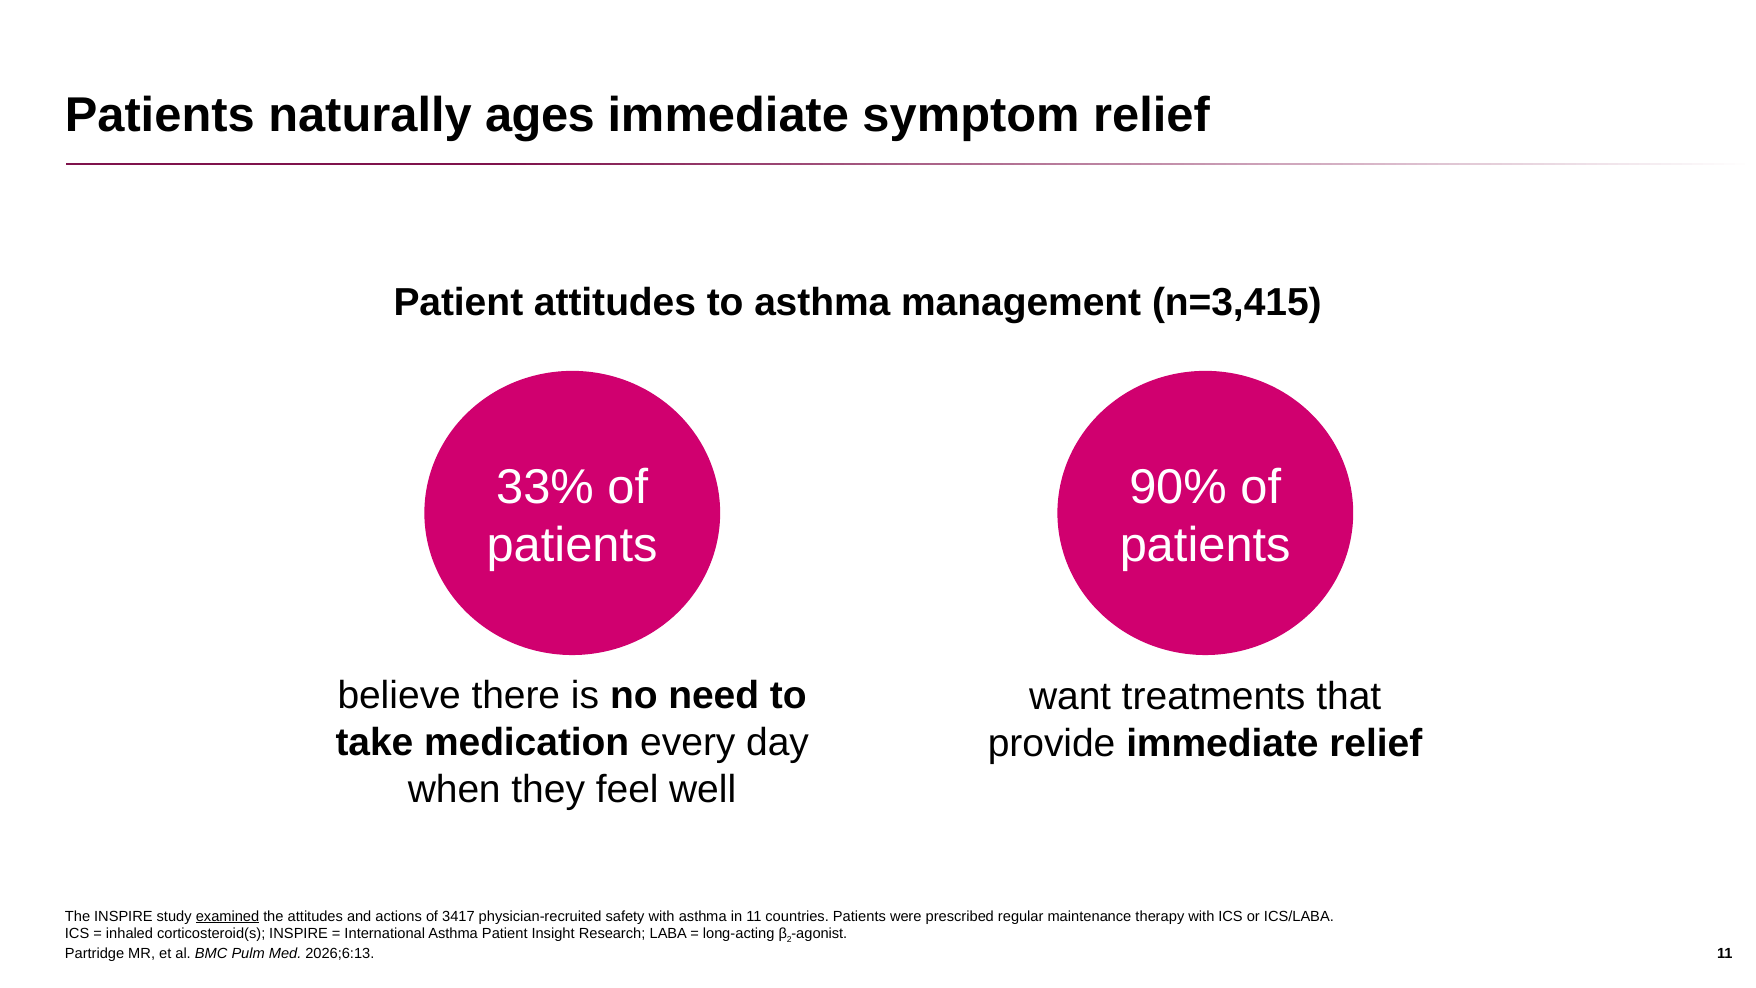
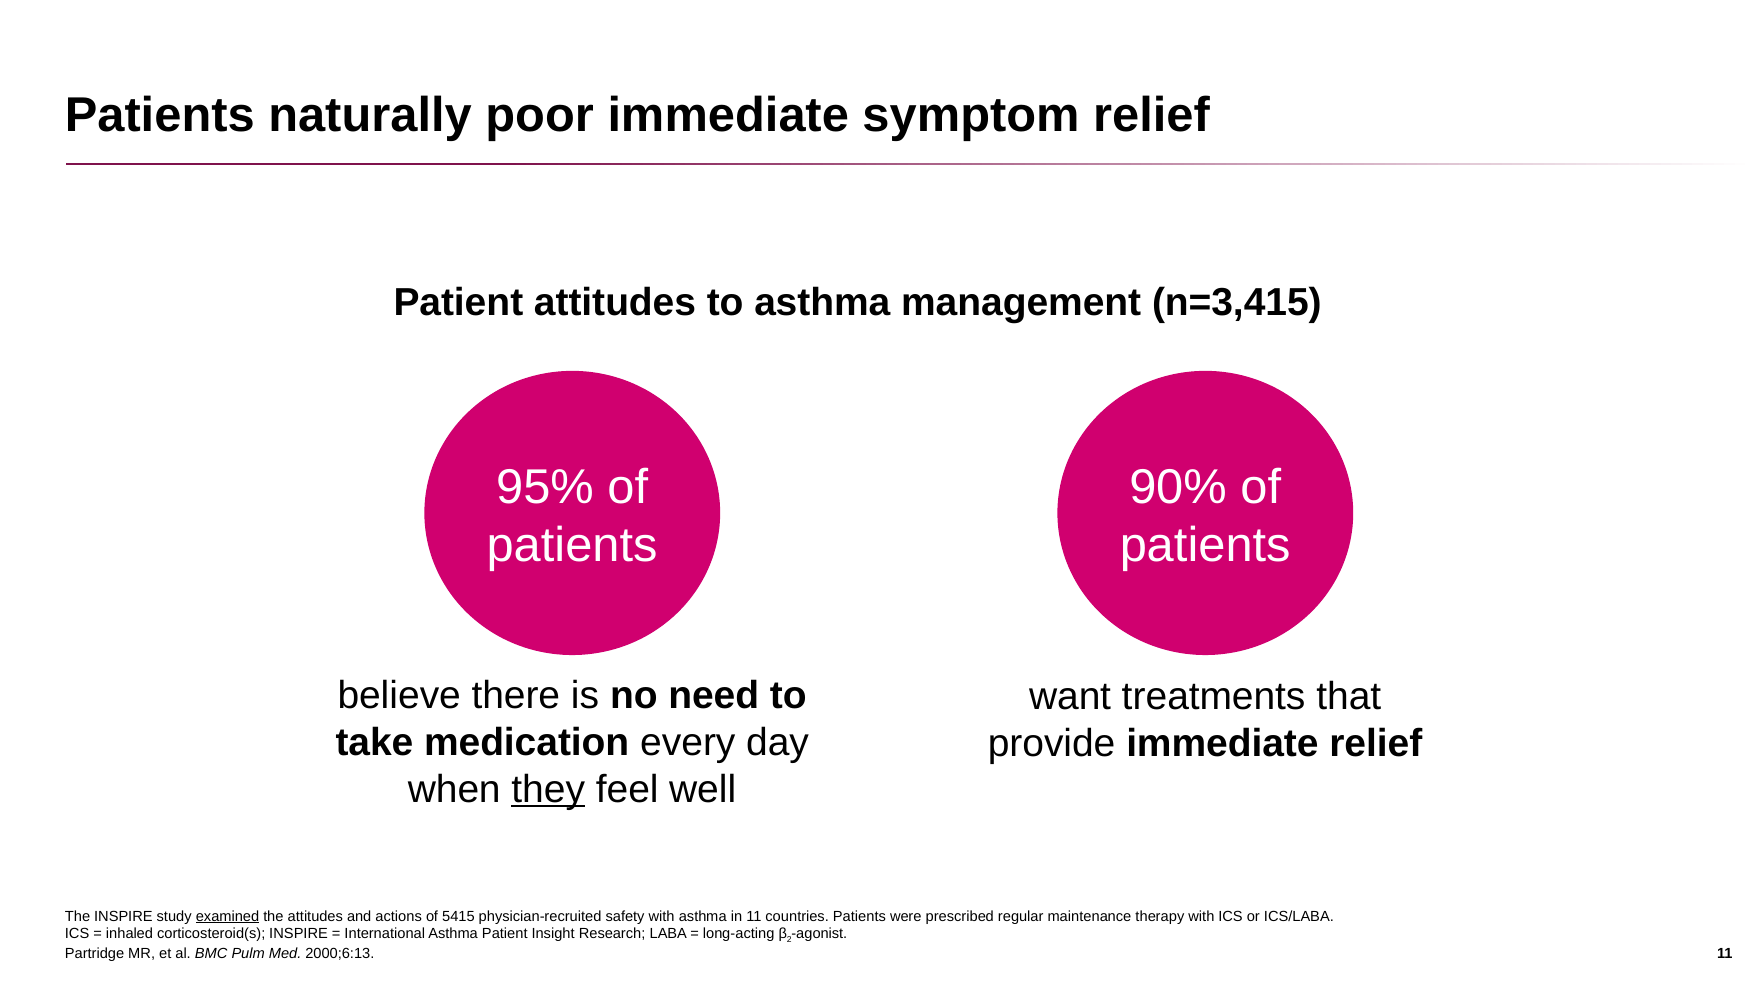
ages: ages -> poor
33%: 33% -> 95%
they underline: none -> present
3417: 3417 -> 5415
2026;6:13: 2026;6:13 -> 2000;6:13
